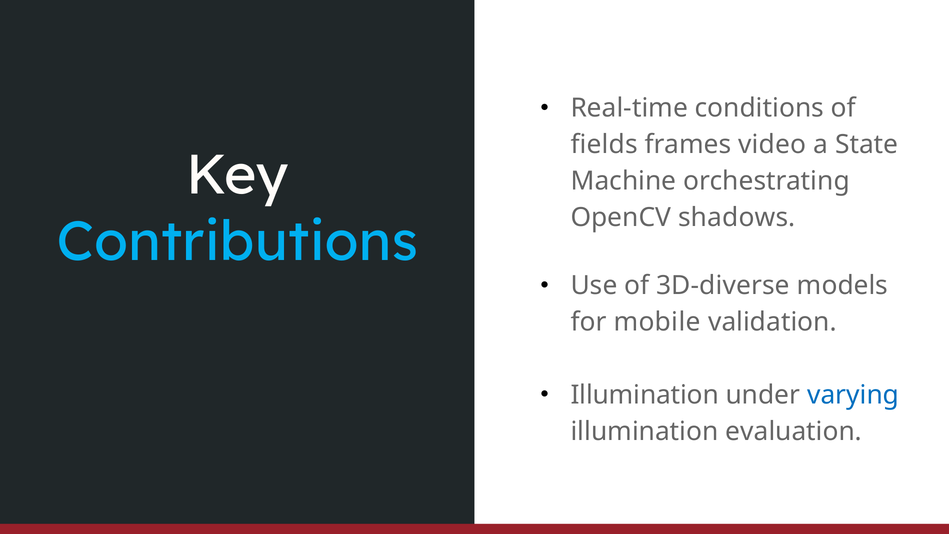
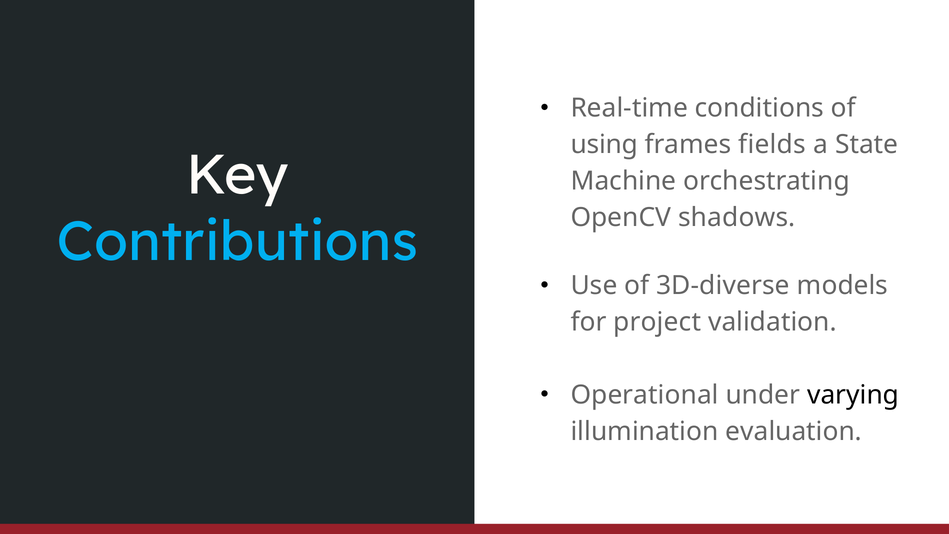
fields: fields -> using
video: video -> fields
mobile: mobile -> project
Illumination at (645, 395): Illumination -> Operational
varying colour: blue -> black
